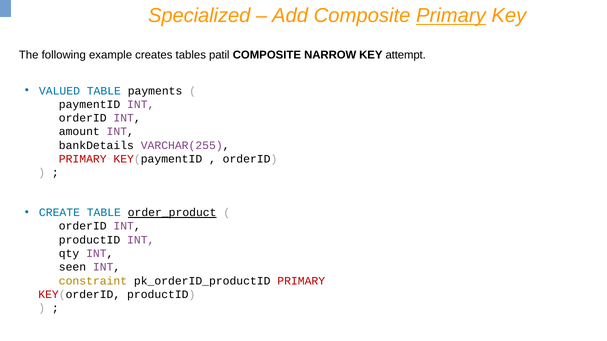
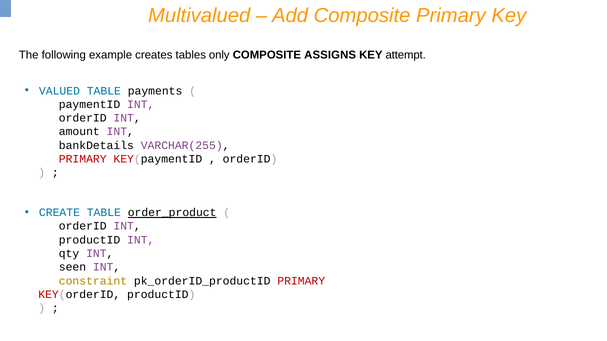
Specialized: Specialized -> Multivalued
Primary at (451, 16) underline: present -> none
patil: patil -> only
NARROW: NARROW -> ASSIGNS
